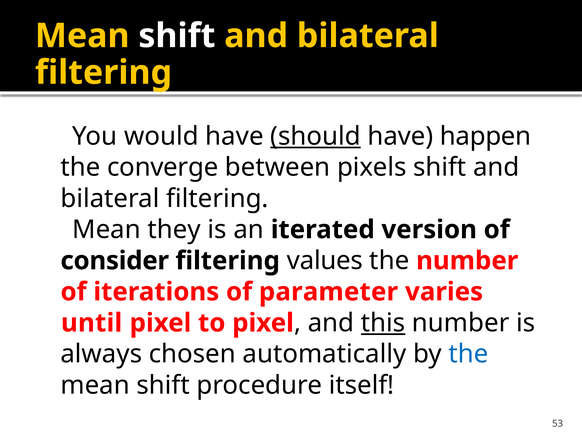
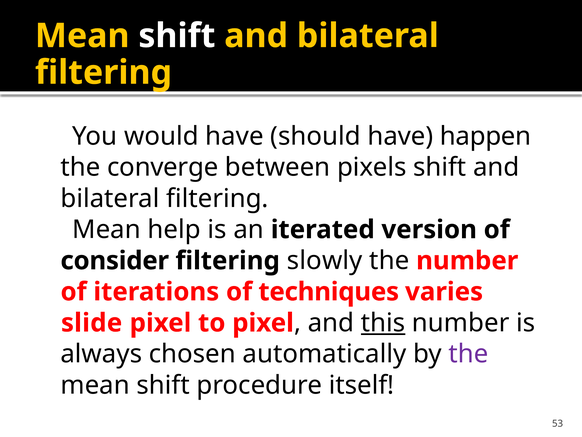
should underline: present -> none
they: they -> help
values: values -> slowly
parameter: parameter -> techniques
until: until -> slide
the at (468, 354) colour: blue -> purple
